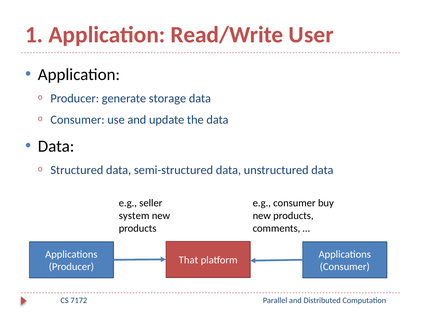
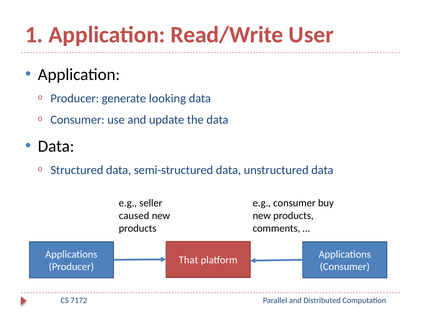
storage: storage -> looking
system: system -> caused
